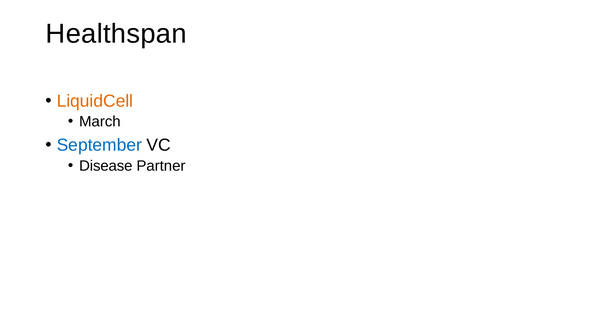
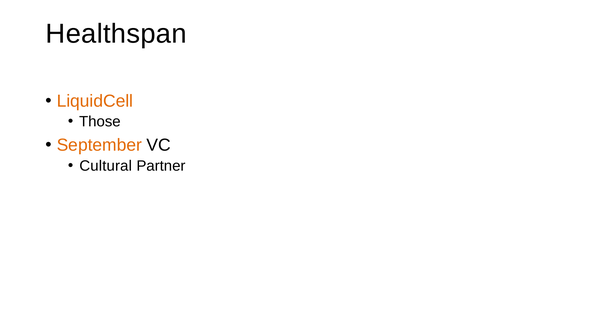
March: March -> Those
September colour: blue -> orange
Disease: Disease -> Cultural
